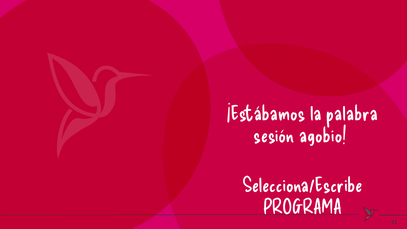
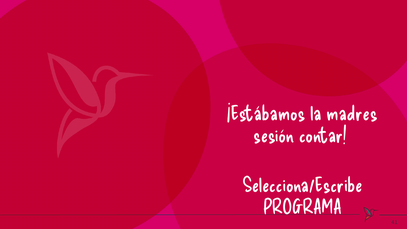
palabra: palabra -> madres
agobio: agobio -> contar
